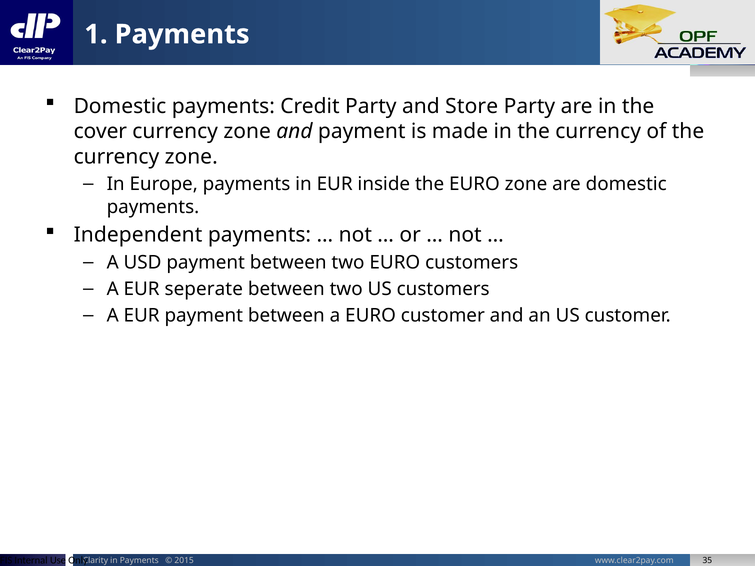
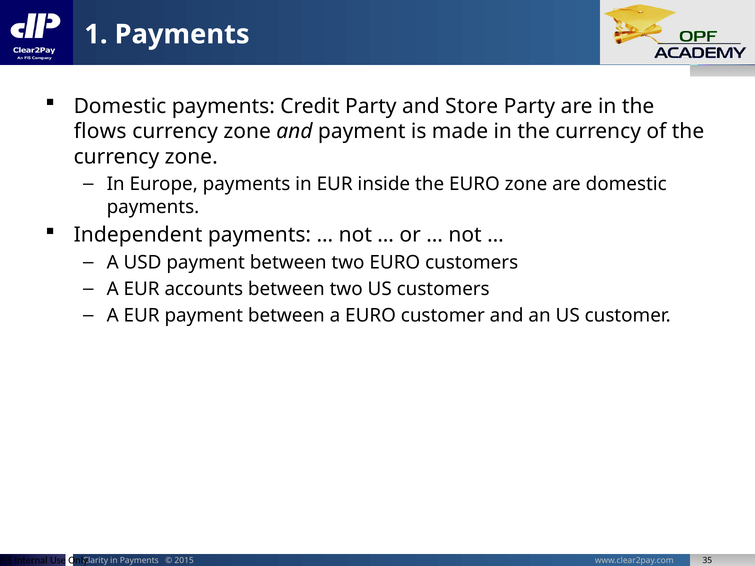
cover: cover -> flows
seperate: seperate -> accounts
